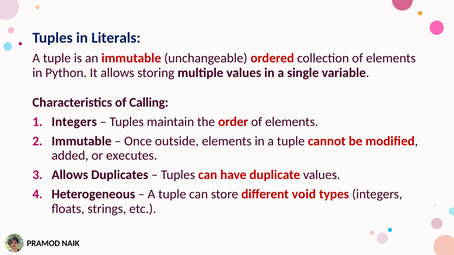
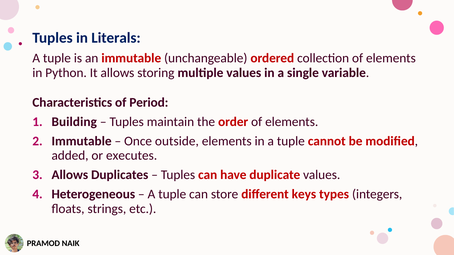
Calling: Calling -> Period
Integers at (74, 122): Integers -> Building
void: void -> keys
